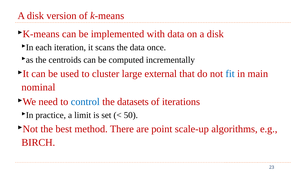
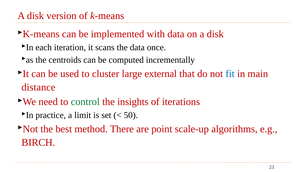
nominal: nominal -> distance
control colour: blue -> green
datasets: datasets -> insights
